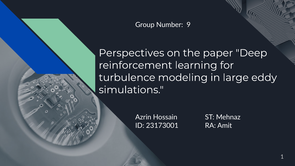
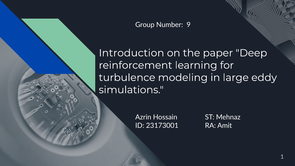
Perspectives: Perspectives -> Introduction
